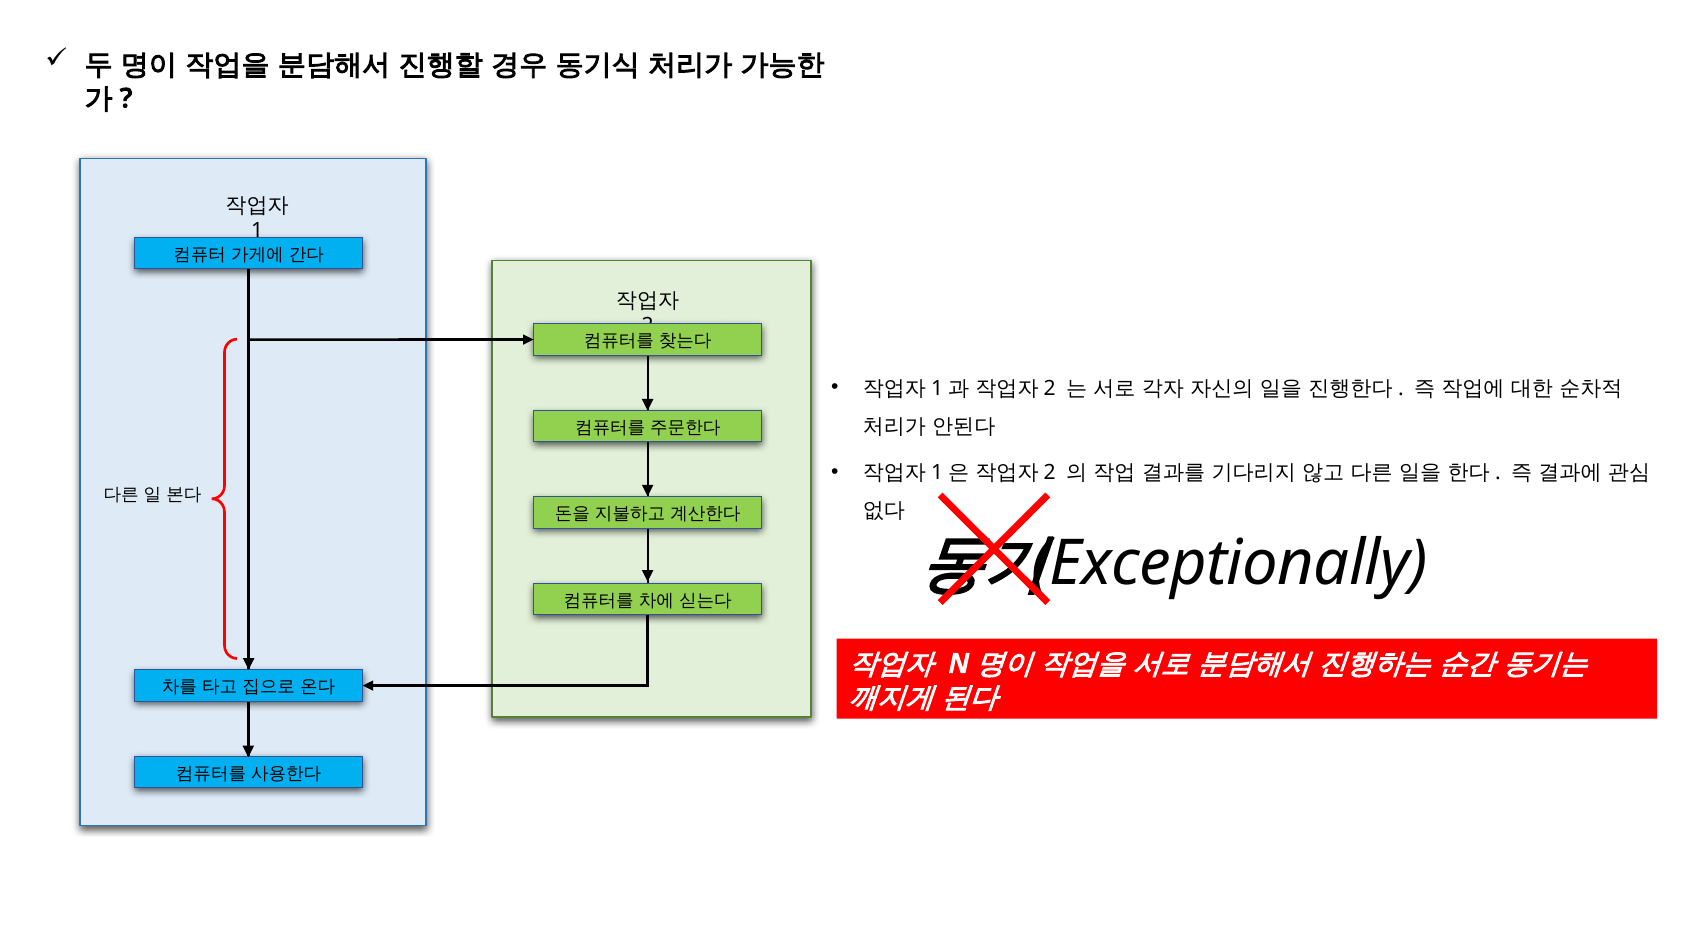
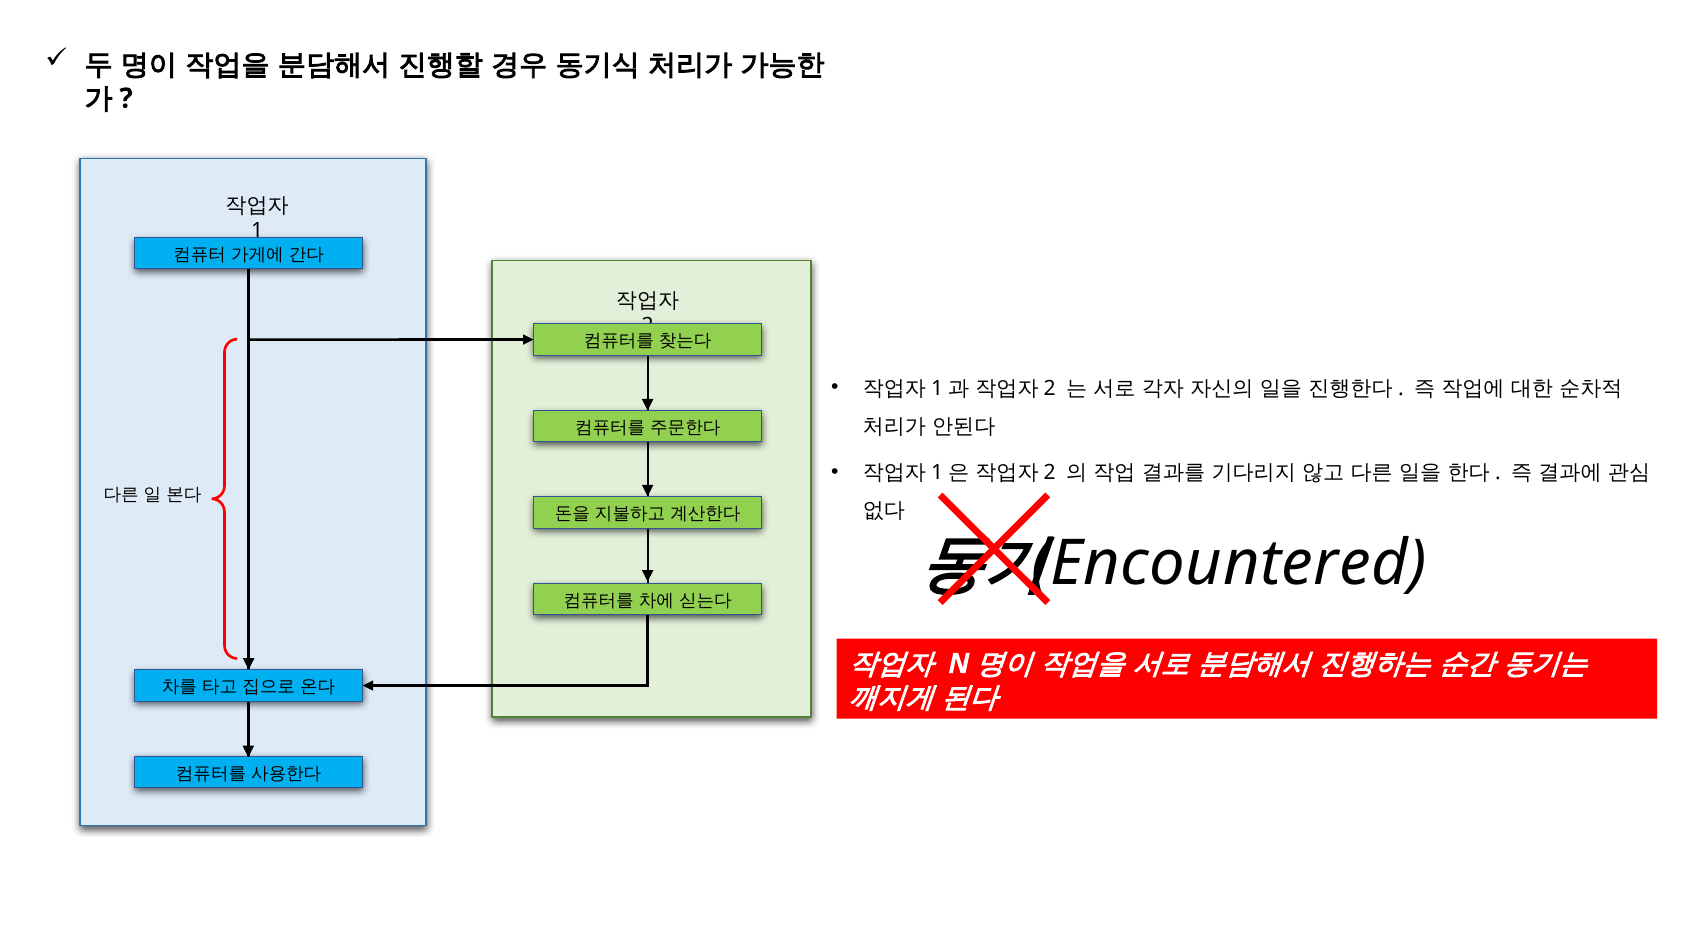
Exceptionally: Exceptionally -> Encountered
